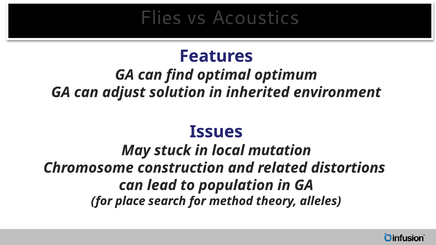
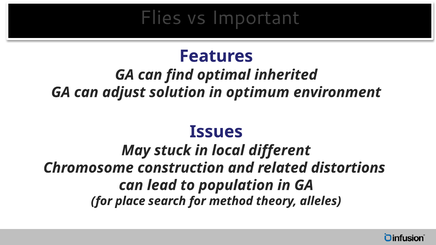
Acoustics: Acoustics -> Important
optimum: optimum -> inherited
inherited: inherited -> optimum
mutation: mutation -> different
